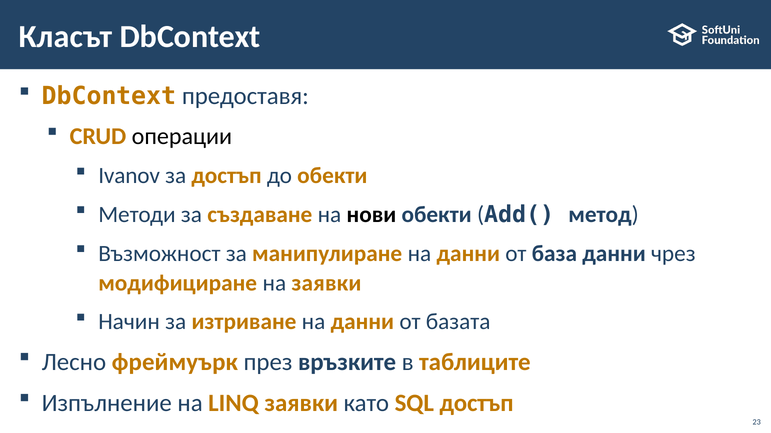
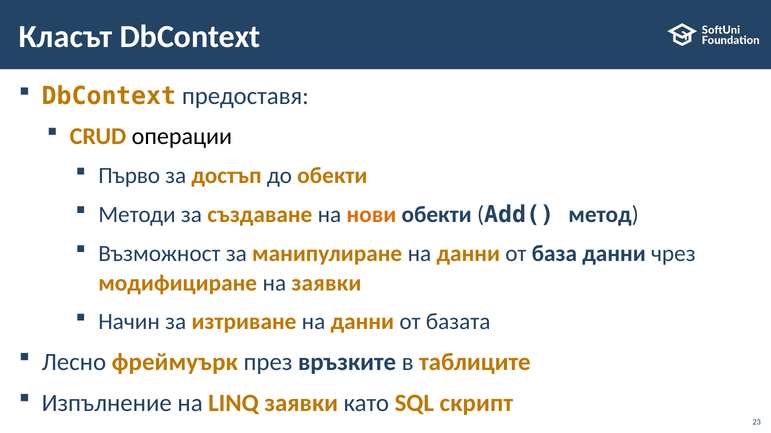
Ivanov: Ivanov -> Първо
нови colour: black -> orange
SQL достъп: достъп -> скрипт
